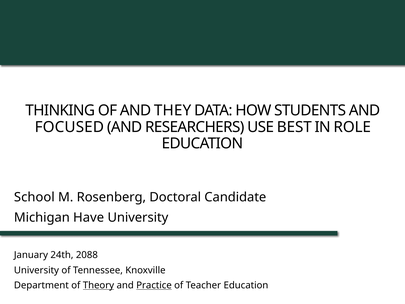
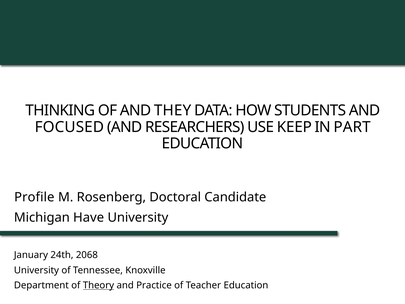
BEST: BEST -> KEEP
ROLE: ROLE -> PART
School: School -> Profile
2088: 2088 -> 2068
Practice underline: present -> none
